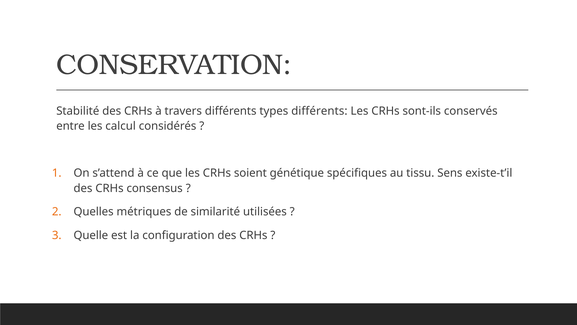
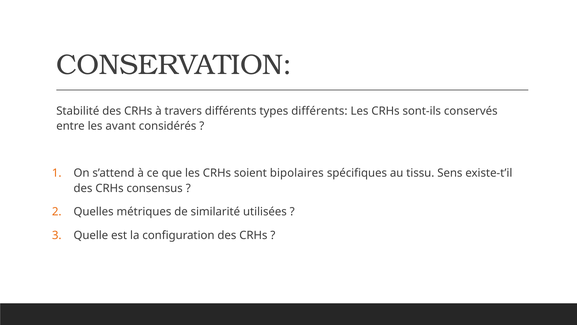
calcul: calcul -> avant
génétique: génétique -> bipolaires
